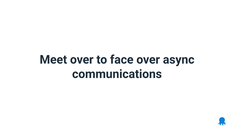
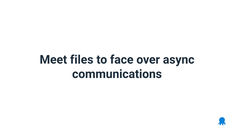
Meet over: over -> files
